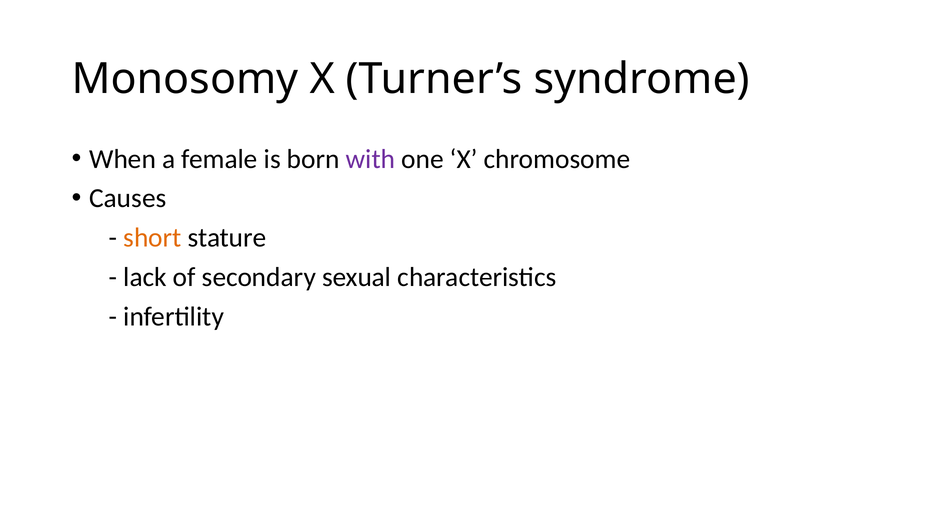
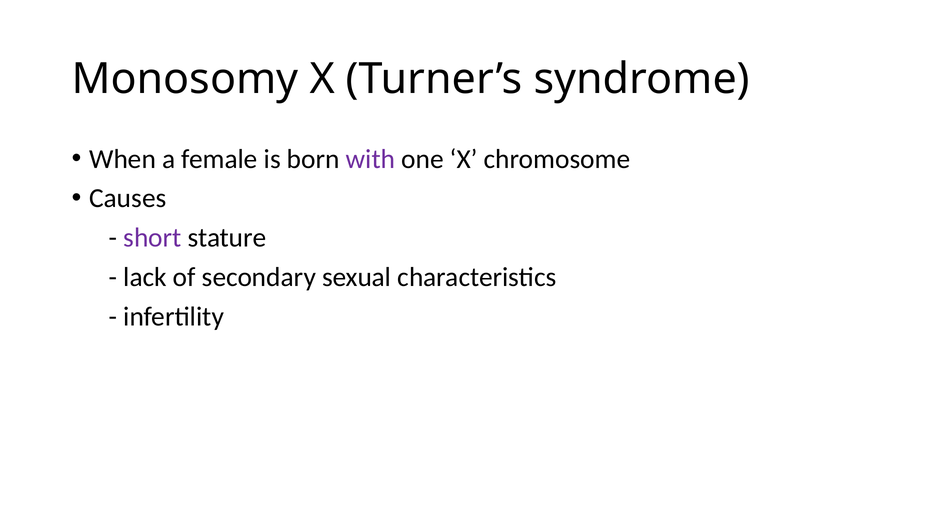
short colour: orange -> purple
